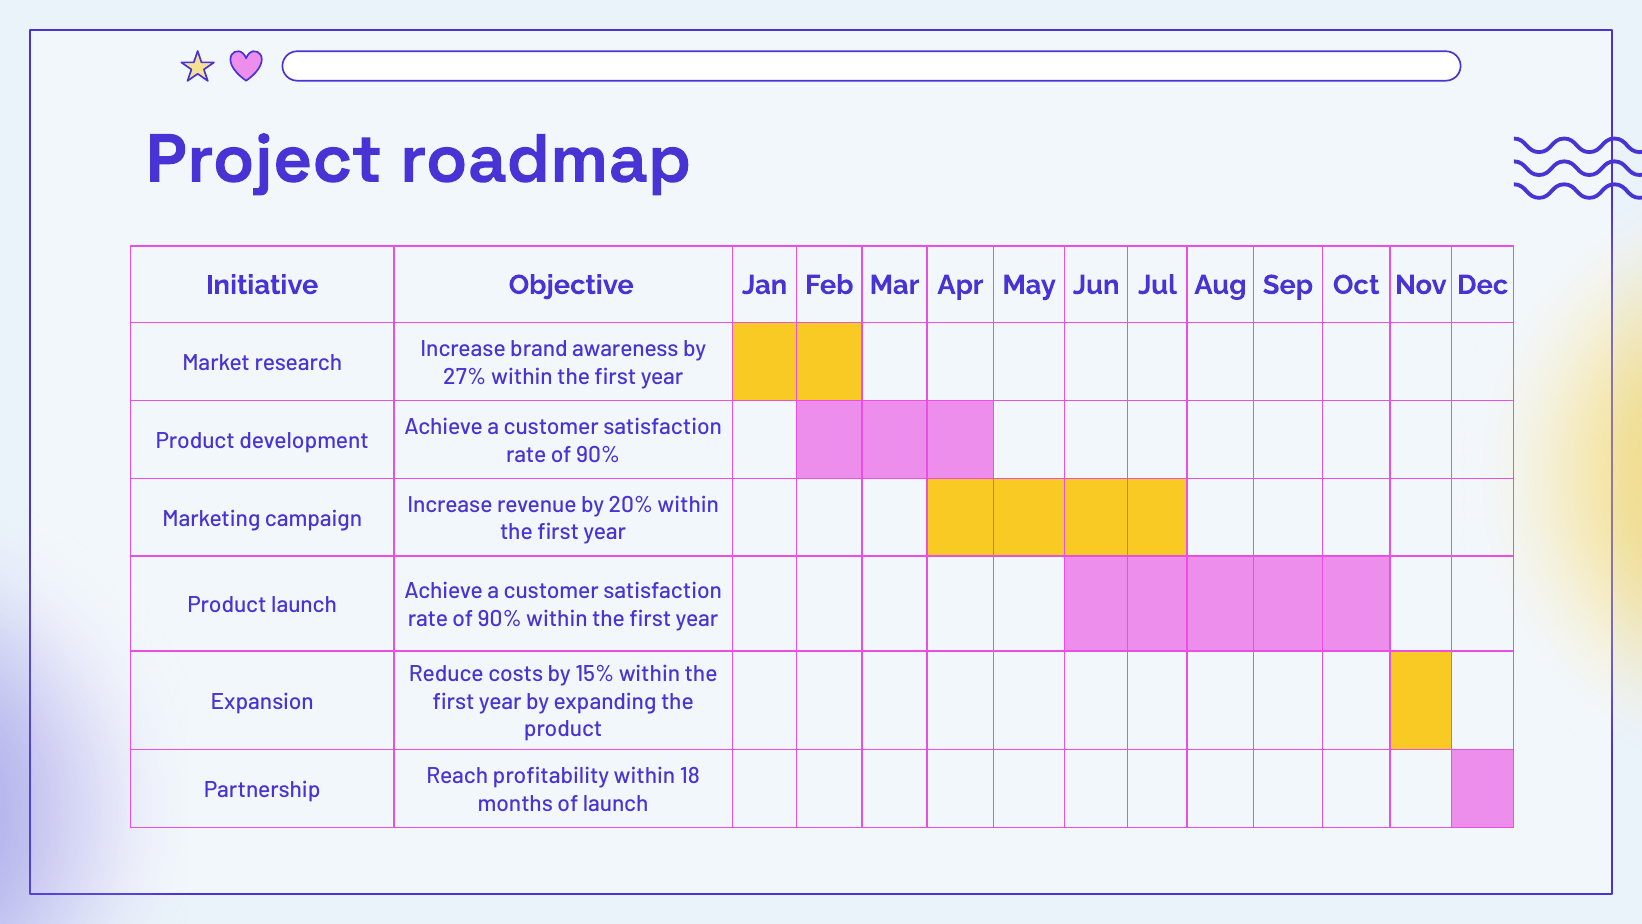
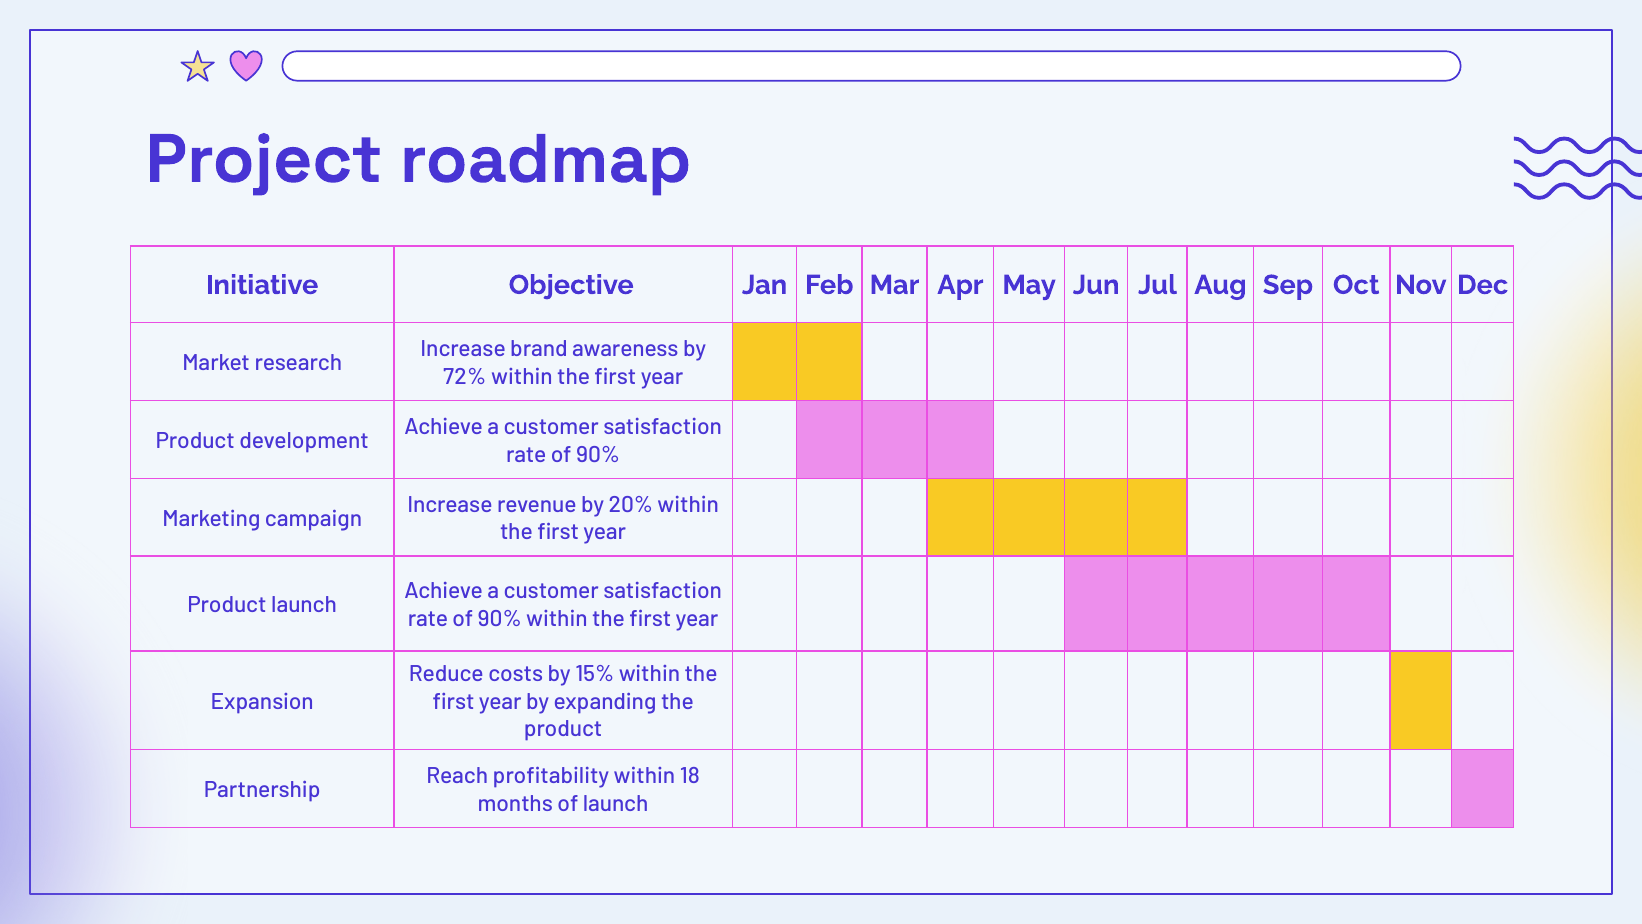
27%: 27% -> 72%
